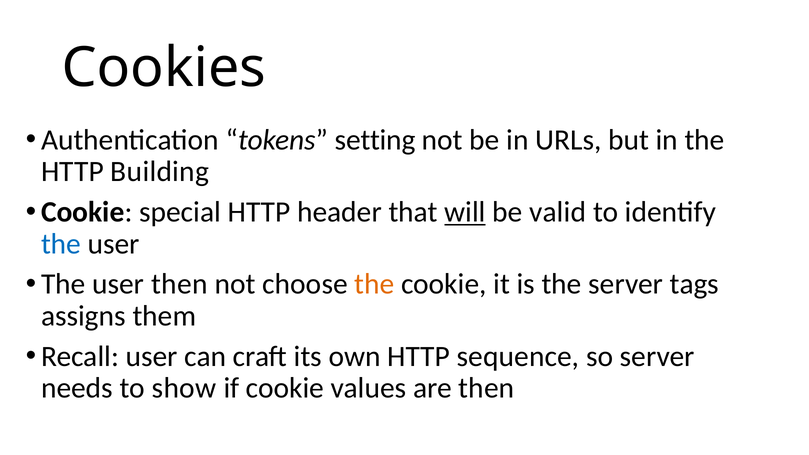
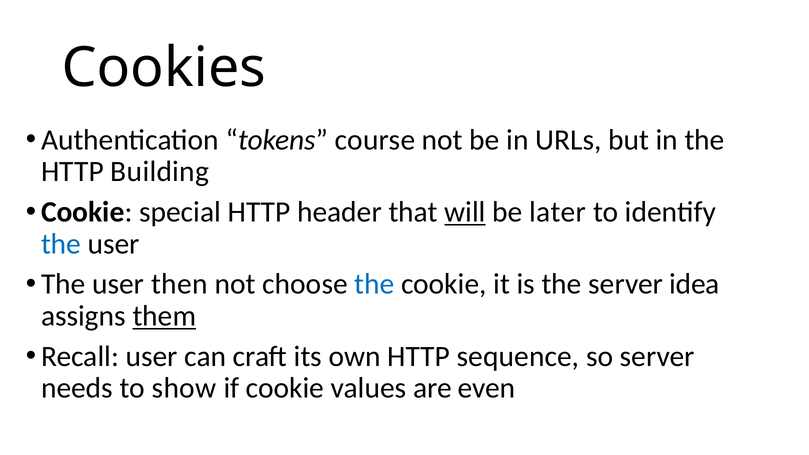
setting: setting -> course
valid: valid -> later
the at (374, 284) colour: orange -> blue
tags: tags -> idea
them underline: none -> present
are then: then -> even
